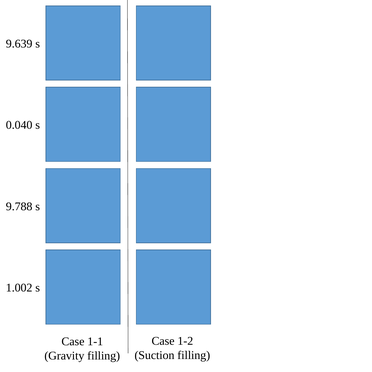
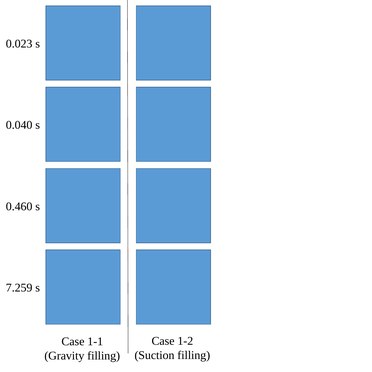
9.639: 9.639 -> 0.023
9.788: 9.788 -> 0.460
1.002: 1.002 -> 7.259
